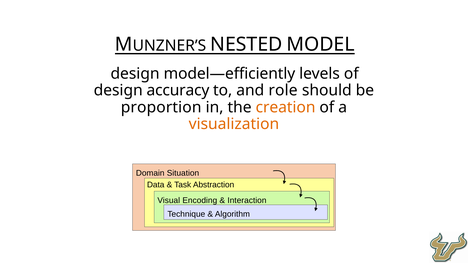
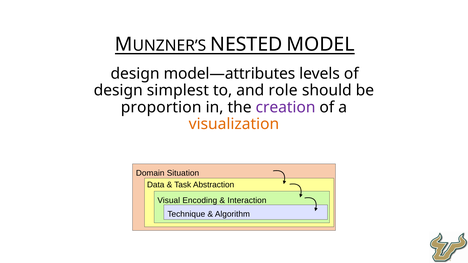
model—efficiently: model—efficiently -> model—attributes
accuracy: accuracy -> simplest
creation colour: orange -> purple
